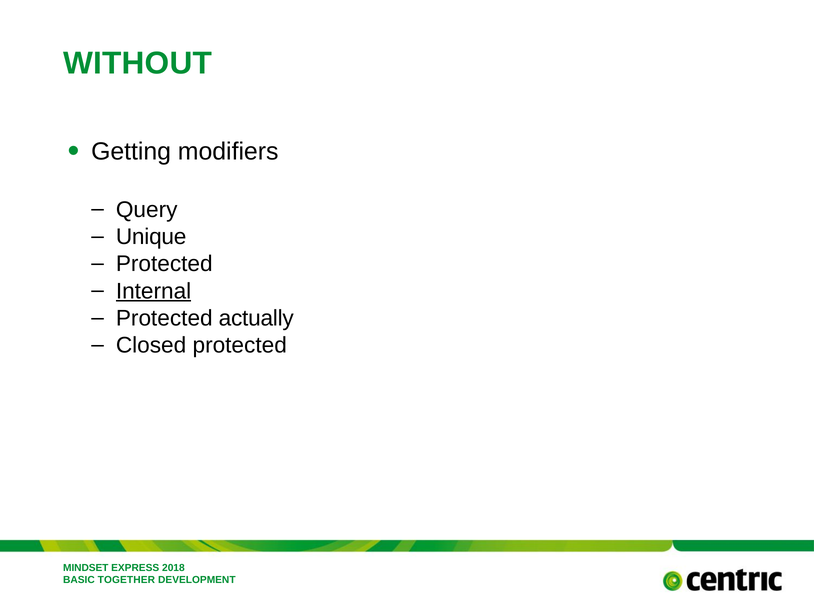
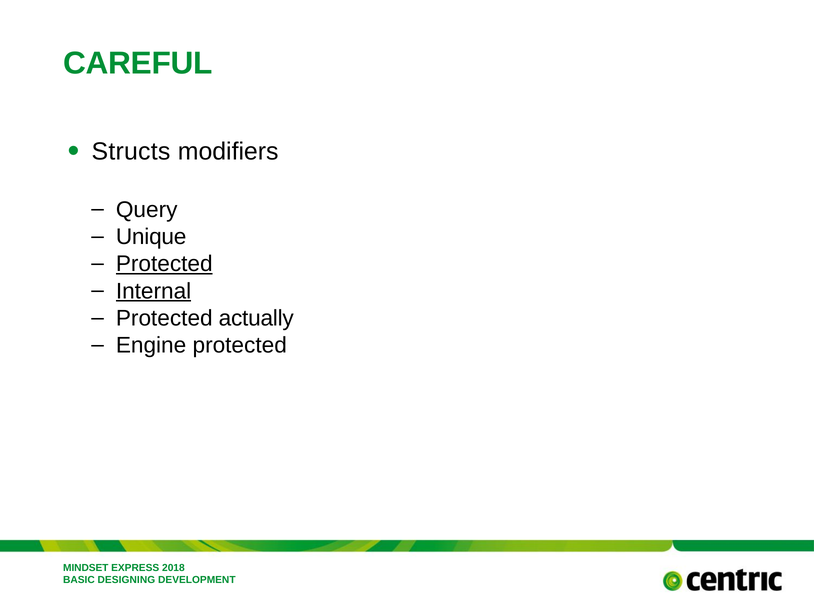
WITHOUT: WITHOUT -> CAREFUL
Getting: Getting -> Structs
Protected at (164, 264) underline: none -> present
Closed: Closed -> Engine
TOGETHER: TOGETHER -> DESIGNING
